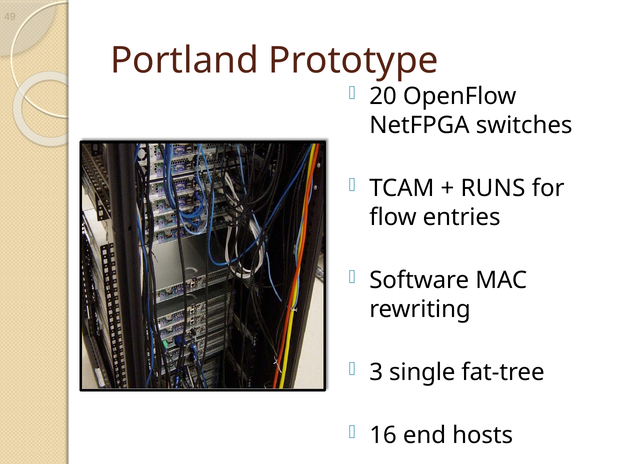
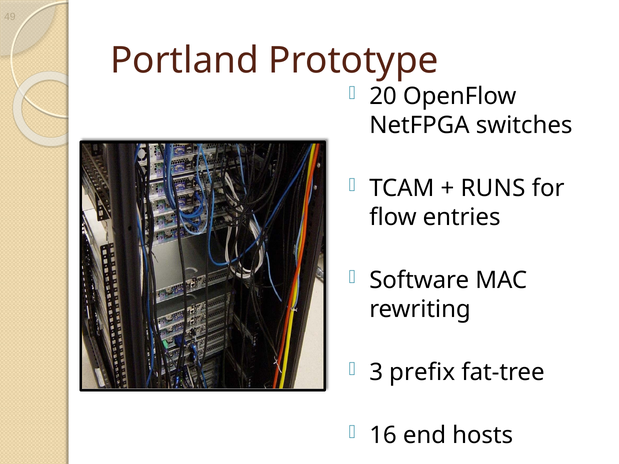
single: single -> prefix
